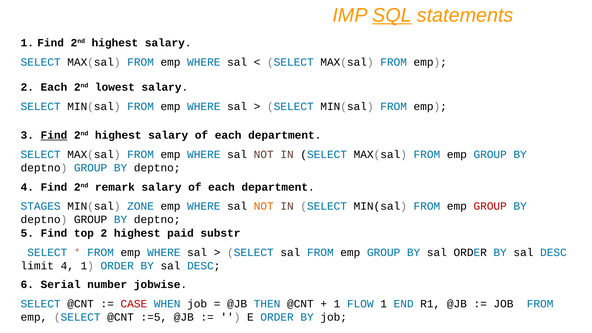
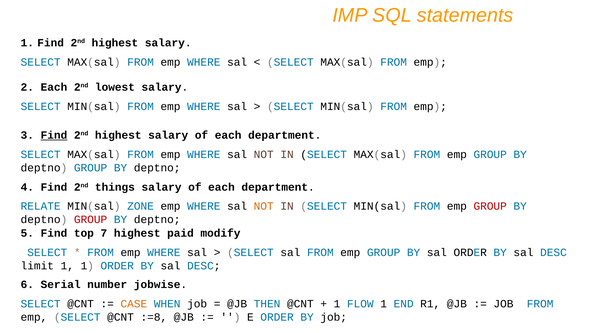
SQL underline: present -> none
remark: remark -> things
STAGES: STAGES -> RELATE
GROUP at (91, 220) colour: black -> red
top 2: 2 -> 7
substr: substr -> modify
limit 4: 4 -> 1
CASE colour: red -> orange
:=5: :=5 -> :=8
